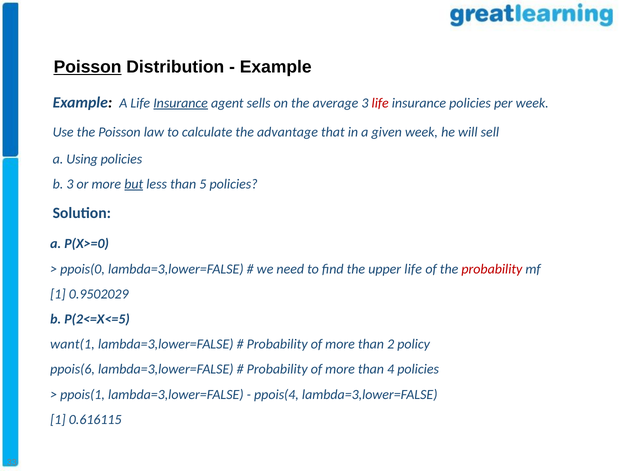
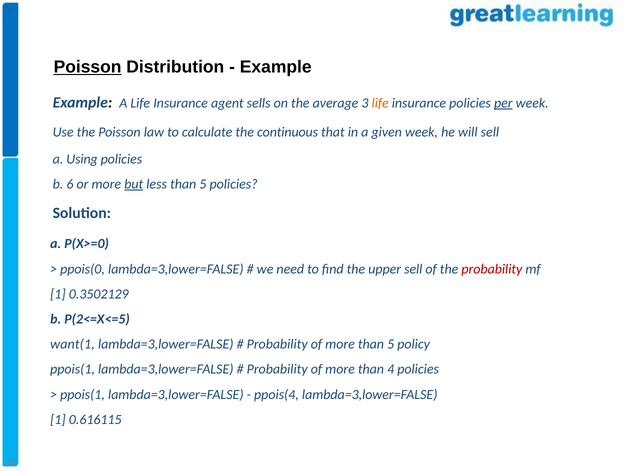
Insurance at (181, 103) underline: present -> none
life at (380, 103) colour: red -> orange
per underline: none -> present
advantage: advantage -> continuous
b 3: 3 -> 6
upper life: life -> sell
0.9502029: 0.9502029 -> 0.3502129
more than 2: 2 -> 5
ppois(6 at (73, 369): ppois(6 -> ppois(1
